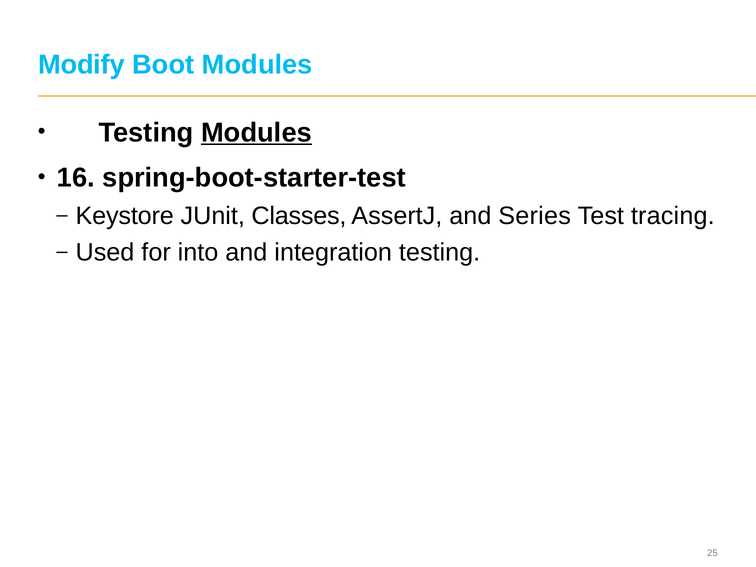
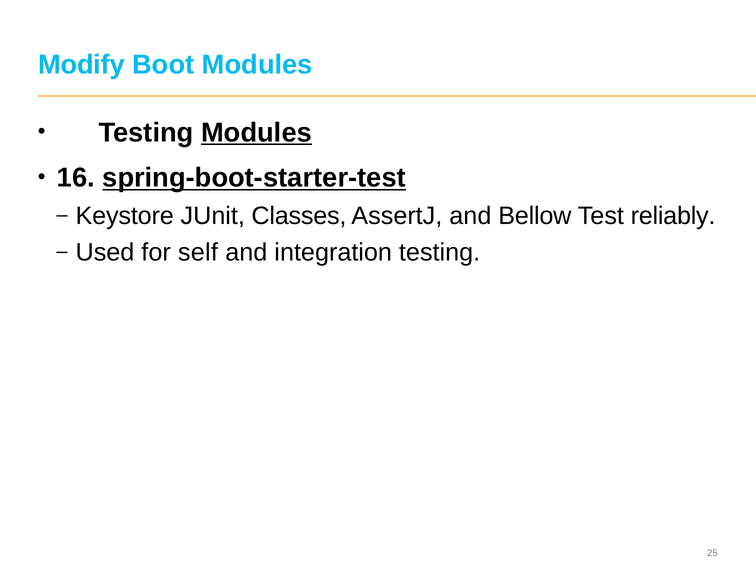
spring-boot-starter-test underline: none -> present
Series: Series -> Bellow
tracing: tracing -> reliably
into: into -> self
